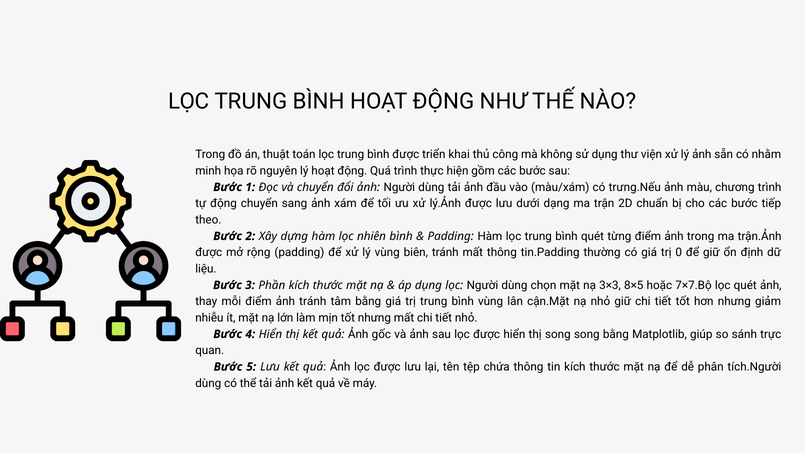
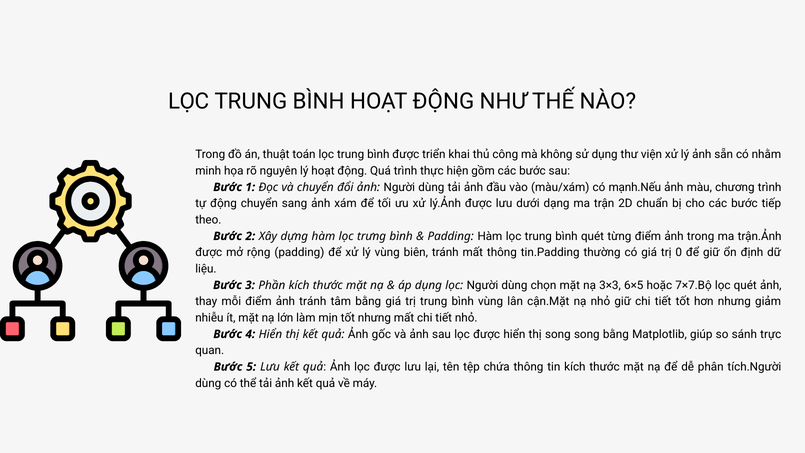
trưng.Nếu: trưng.Nếu -> mạnh.Nếu
nhiên: nhiên -> trưng
8×5: 8×5 -> 6×5
